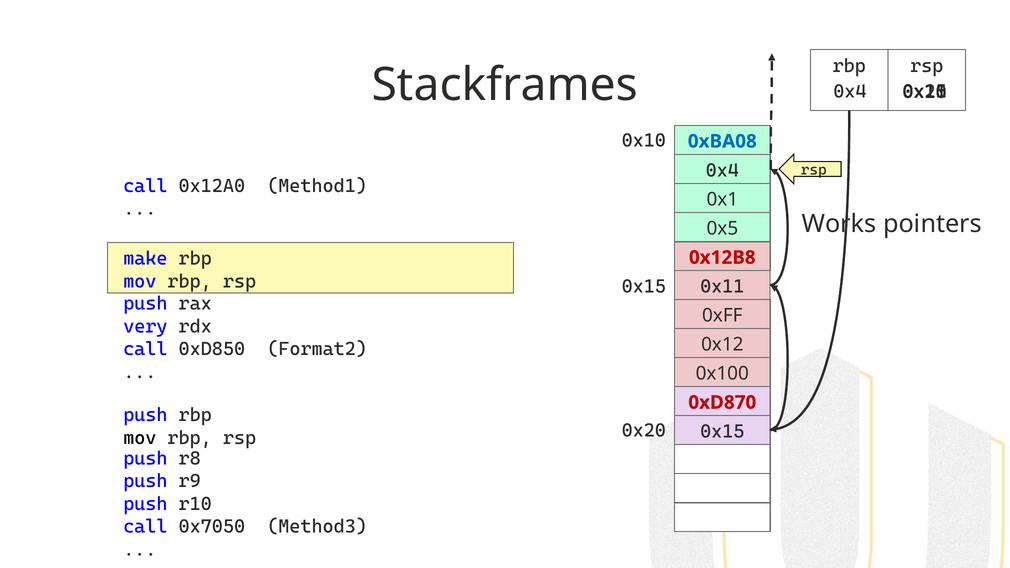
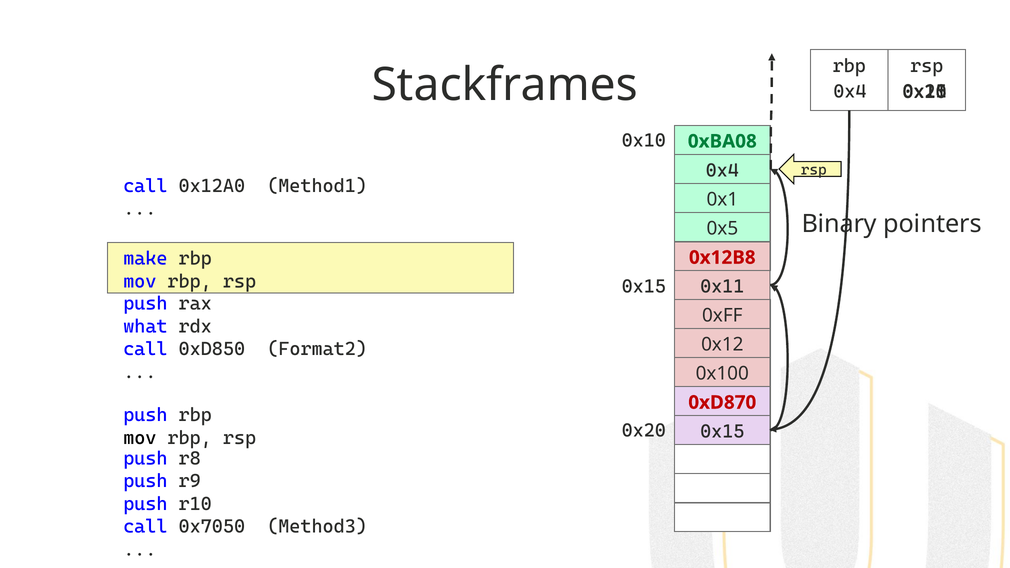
0xBA08 colour: blue -> green
Works: Works -> Binary
very: very -> what
